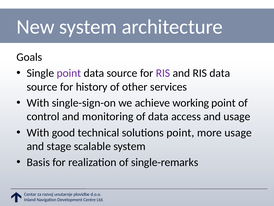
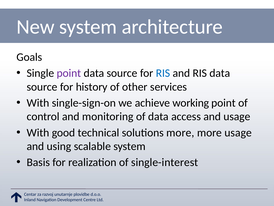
RIS at (163, 73) colour: purple -> blue
solutions point: point -> more
stage: stage -> using
single-remarks: single-remarks -> single-interest
